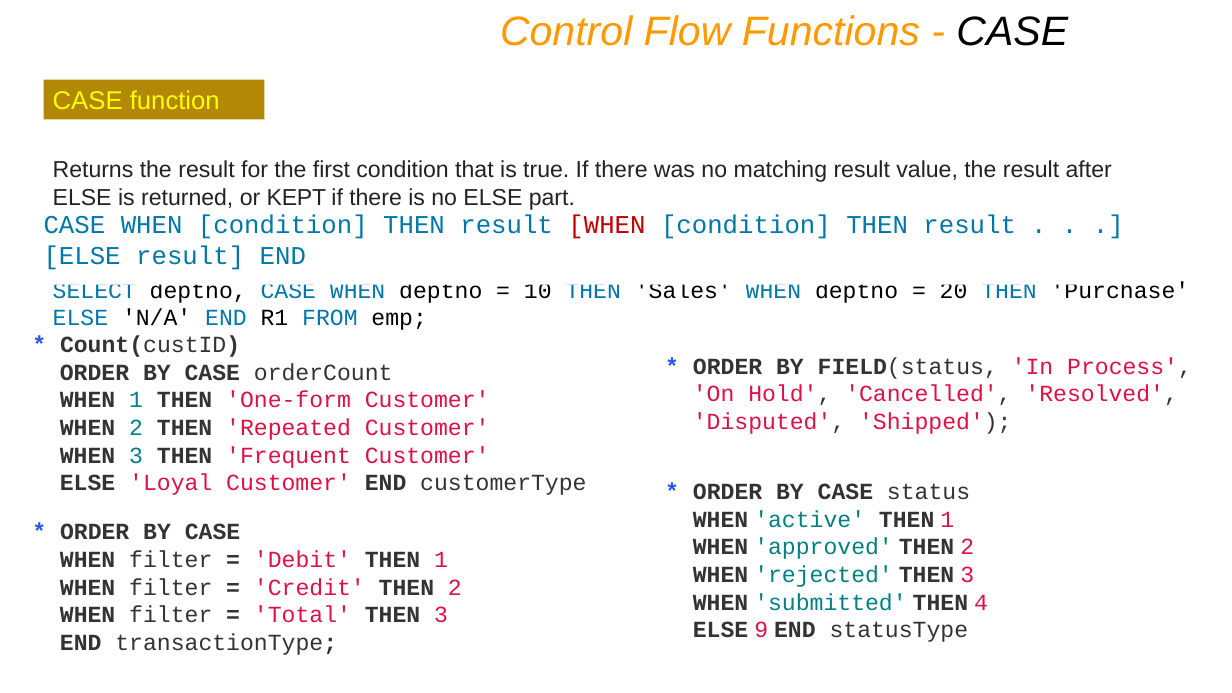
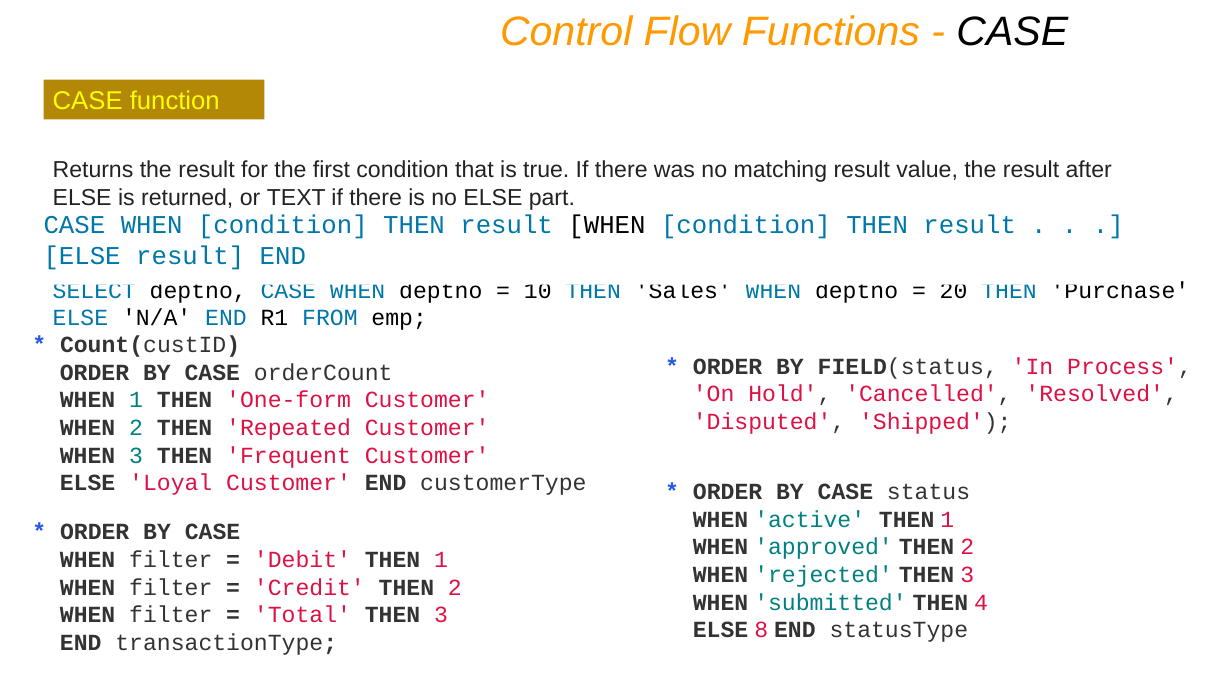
KEPT: KEPT -> TEXT
WHEN at (607, 225) colour: red -> black
9: 9 -> 8
